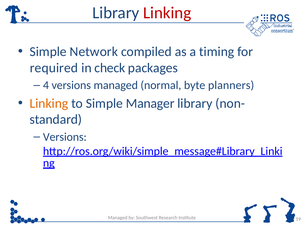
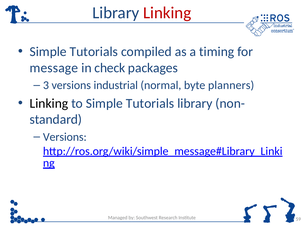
Network at (94, 52): Network -> Tutorials
required: required -> message
4: 4 -> 3
versions managed: managed -> industrial
Linking at (49, 103) colour: orange -> black
to Simple Manager: Manager -> Tutorials
